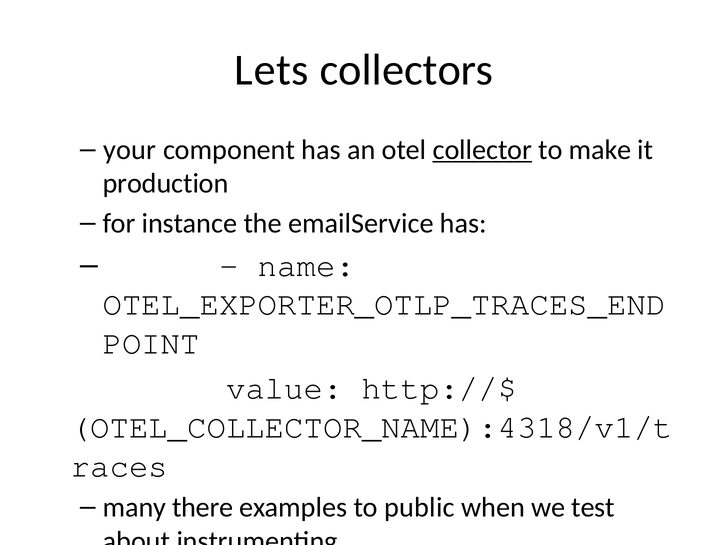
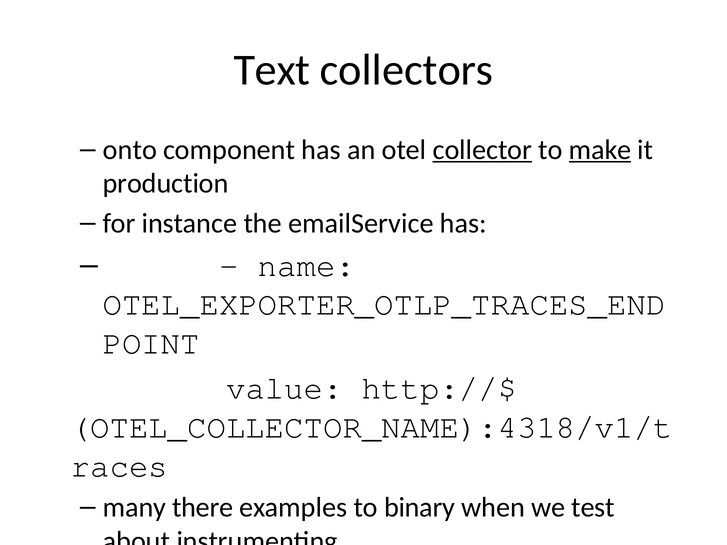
Lets: Lets -> Text
your: your -> onto
make underline: none -> present
public: public -> binary
